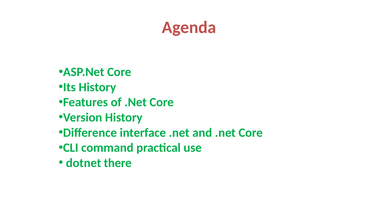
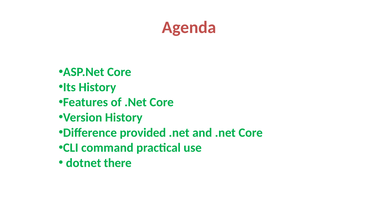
interface: interface -> provided
